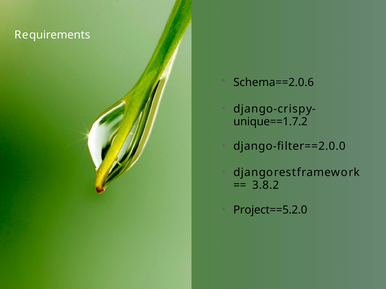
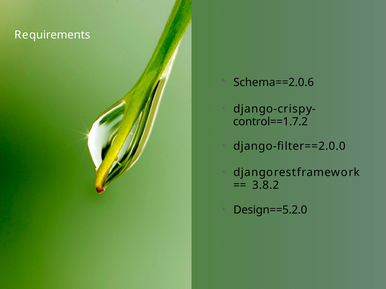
unique==1.7.2: unique==1.7.2 -> control==1.7.2
Project==5.2.0: Project==5.2.0 -> Design==5.2.0
